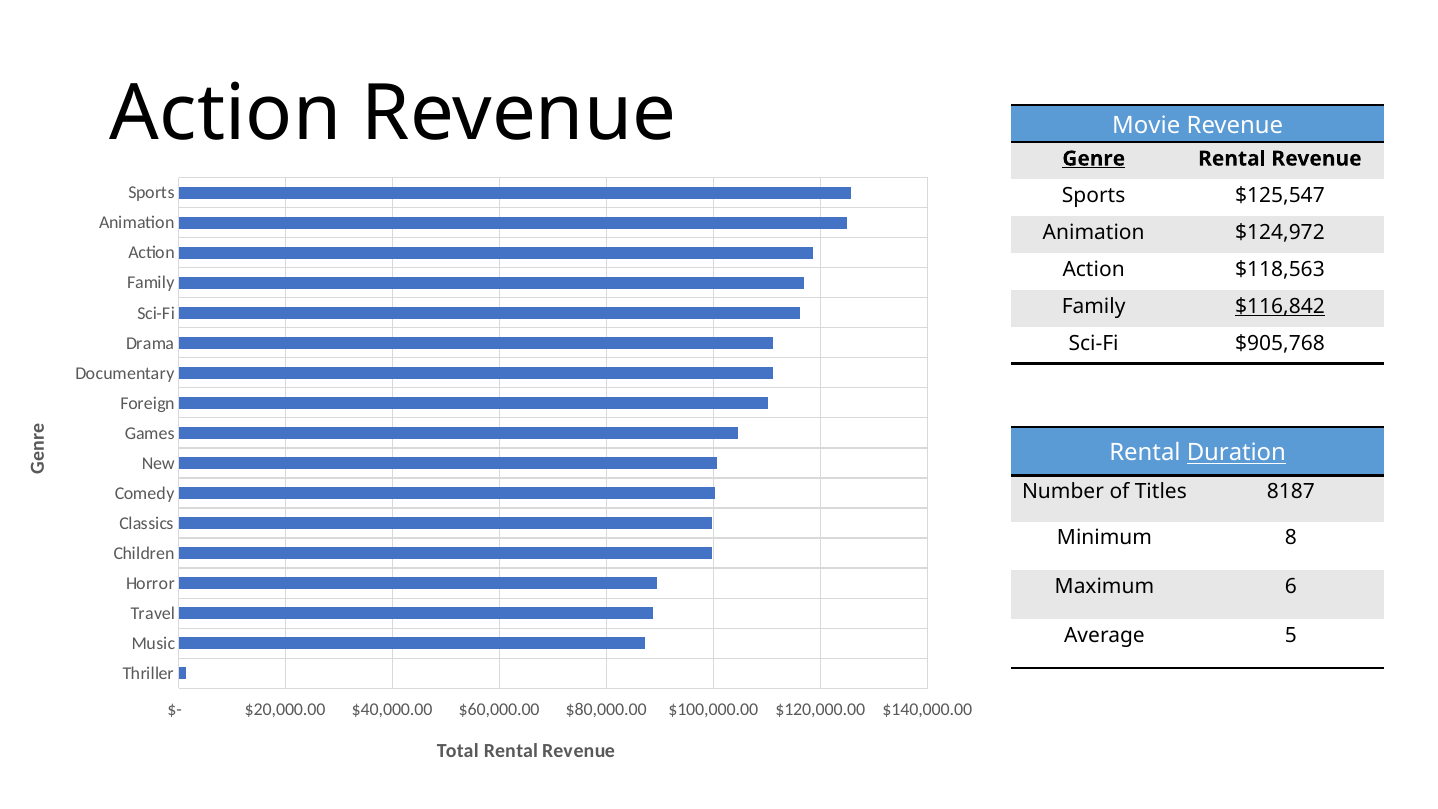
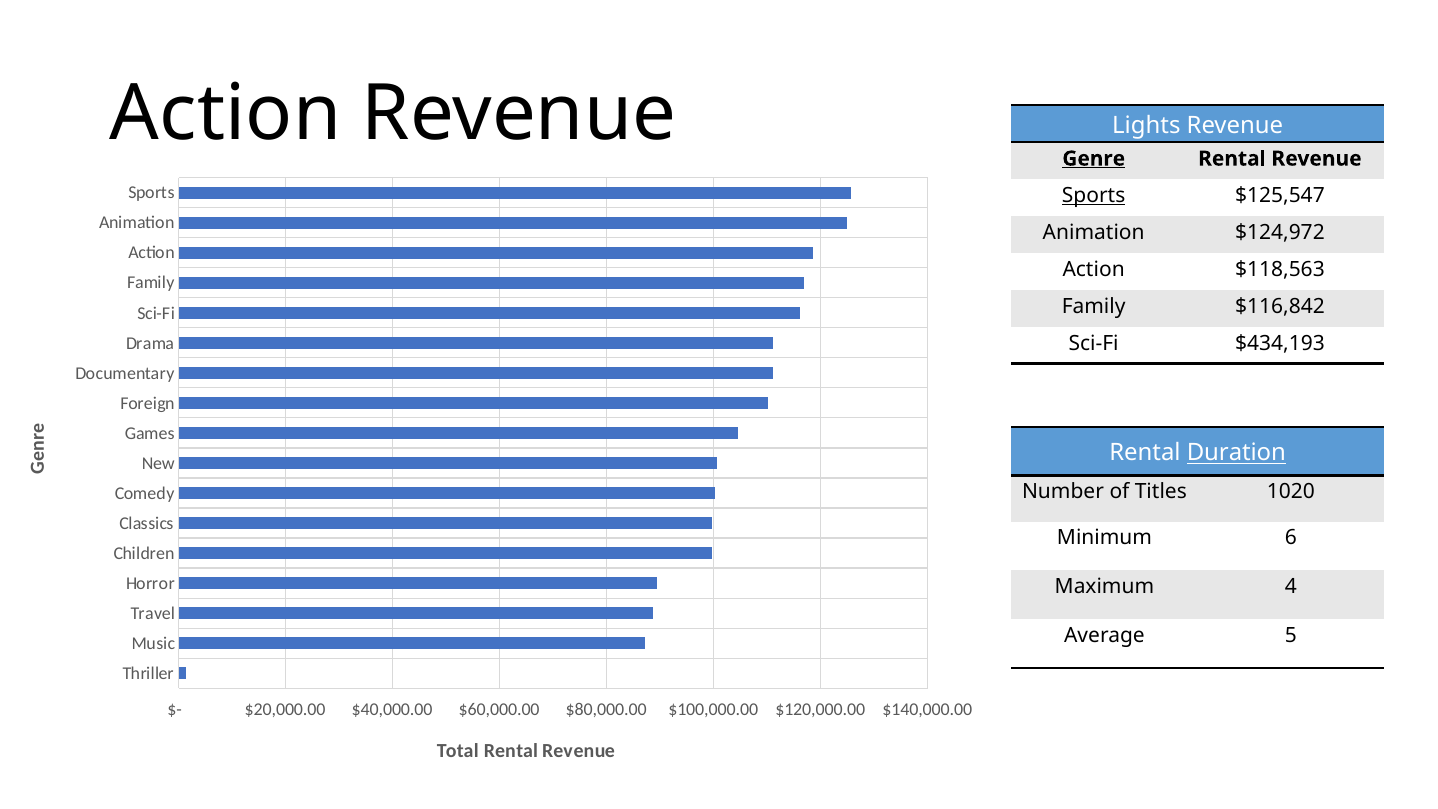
Movie: Movie -> Lights
Sports at (1094, 196) underline: none -> present
$116,842 underline: present -> none
$905,768: $905,768 -> $434,193
8187: 8187 -> 1020
8: 8 -> 6
6: 6 -> 4
